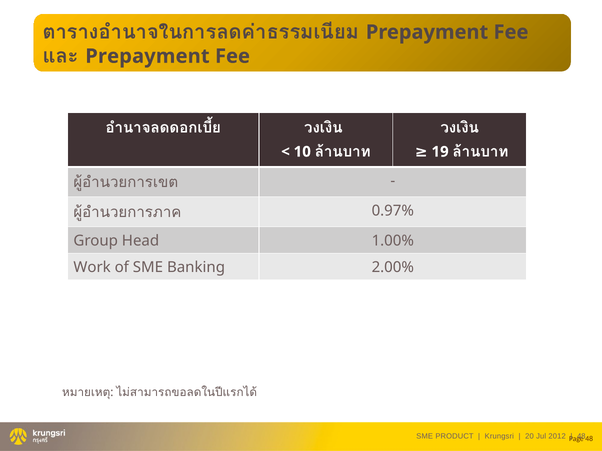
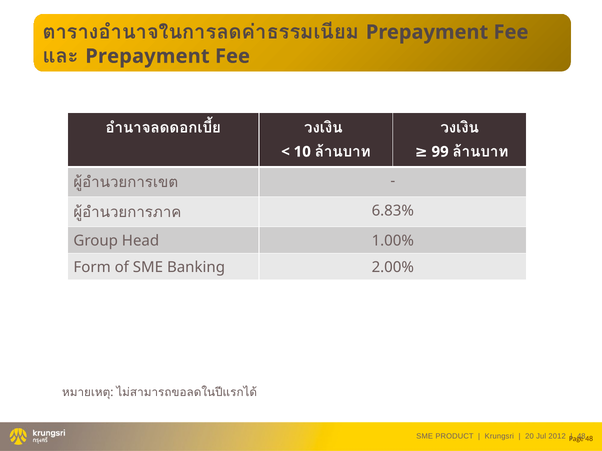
19: 19 -> 99
0.97%: 0.97% -> 6.83%
Work: Work -> Form
